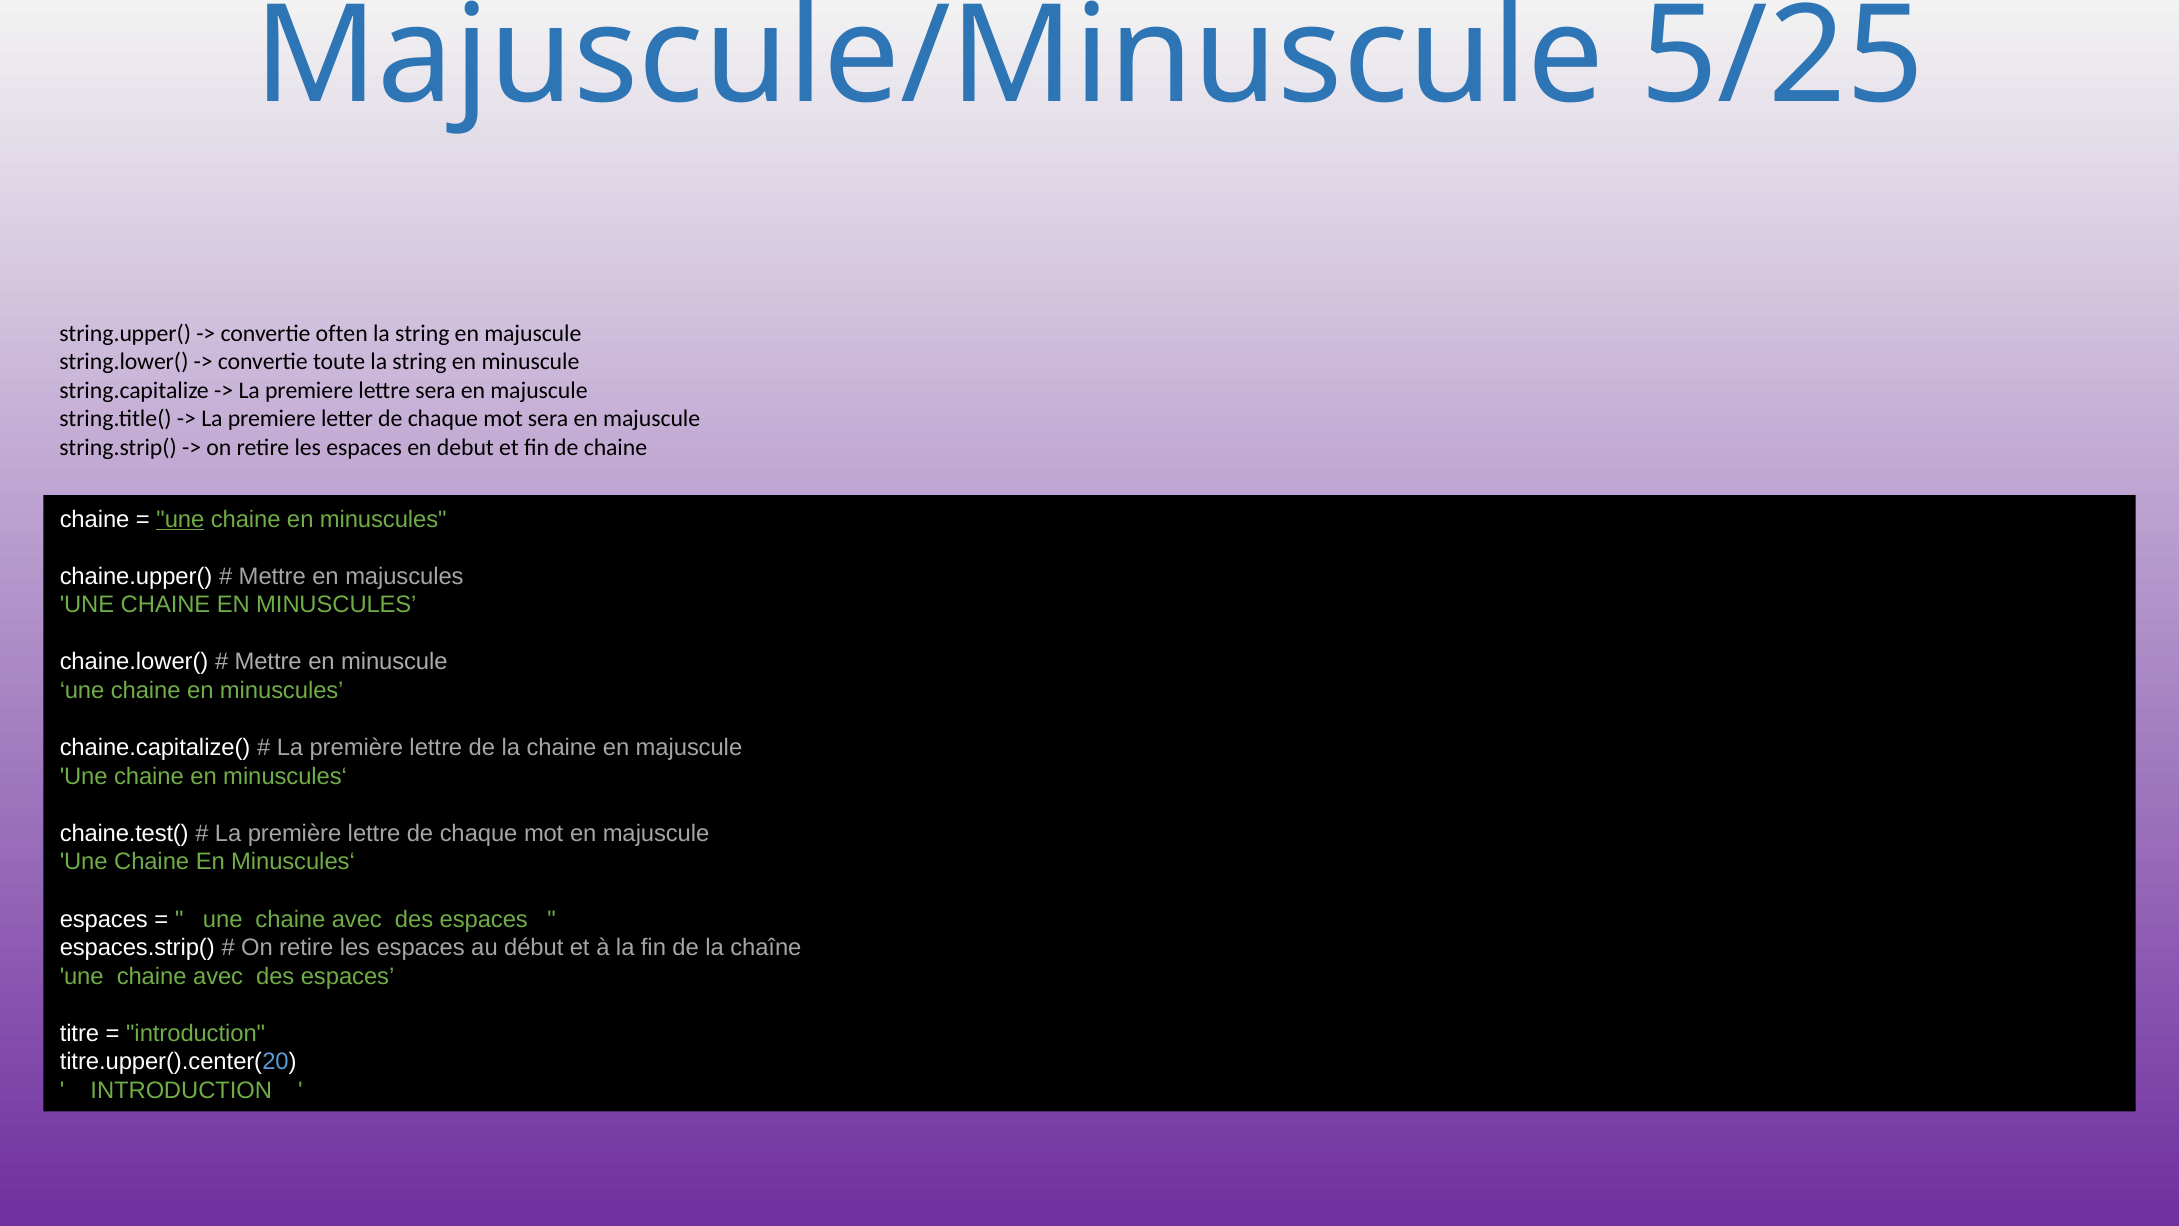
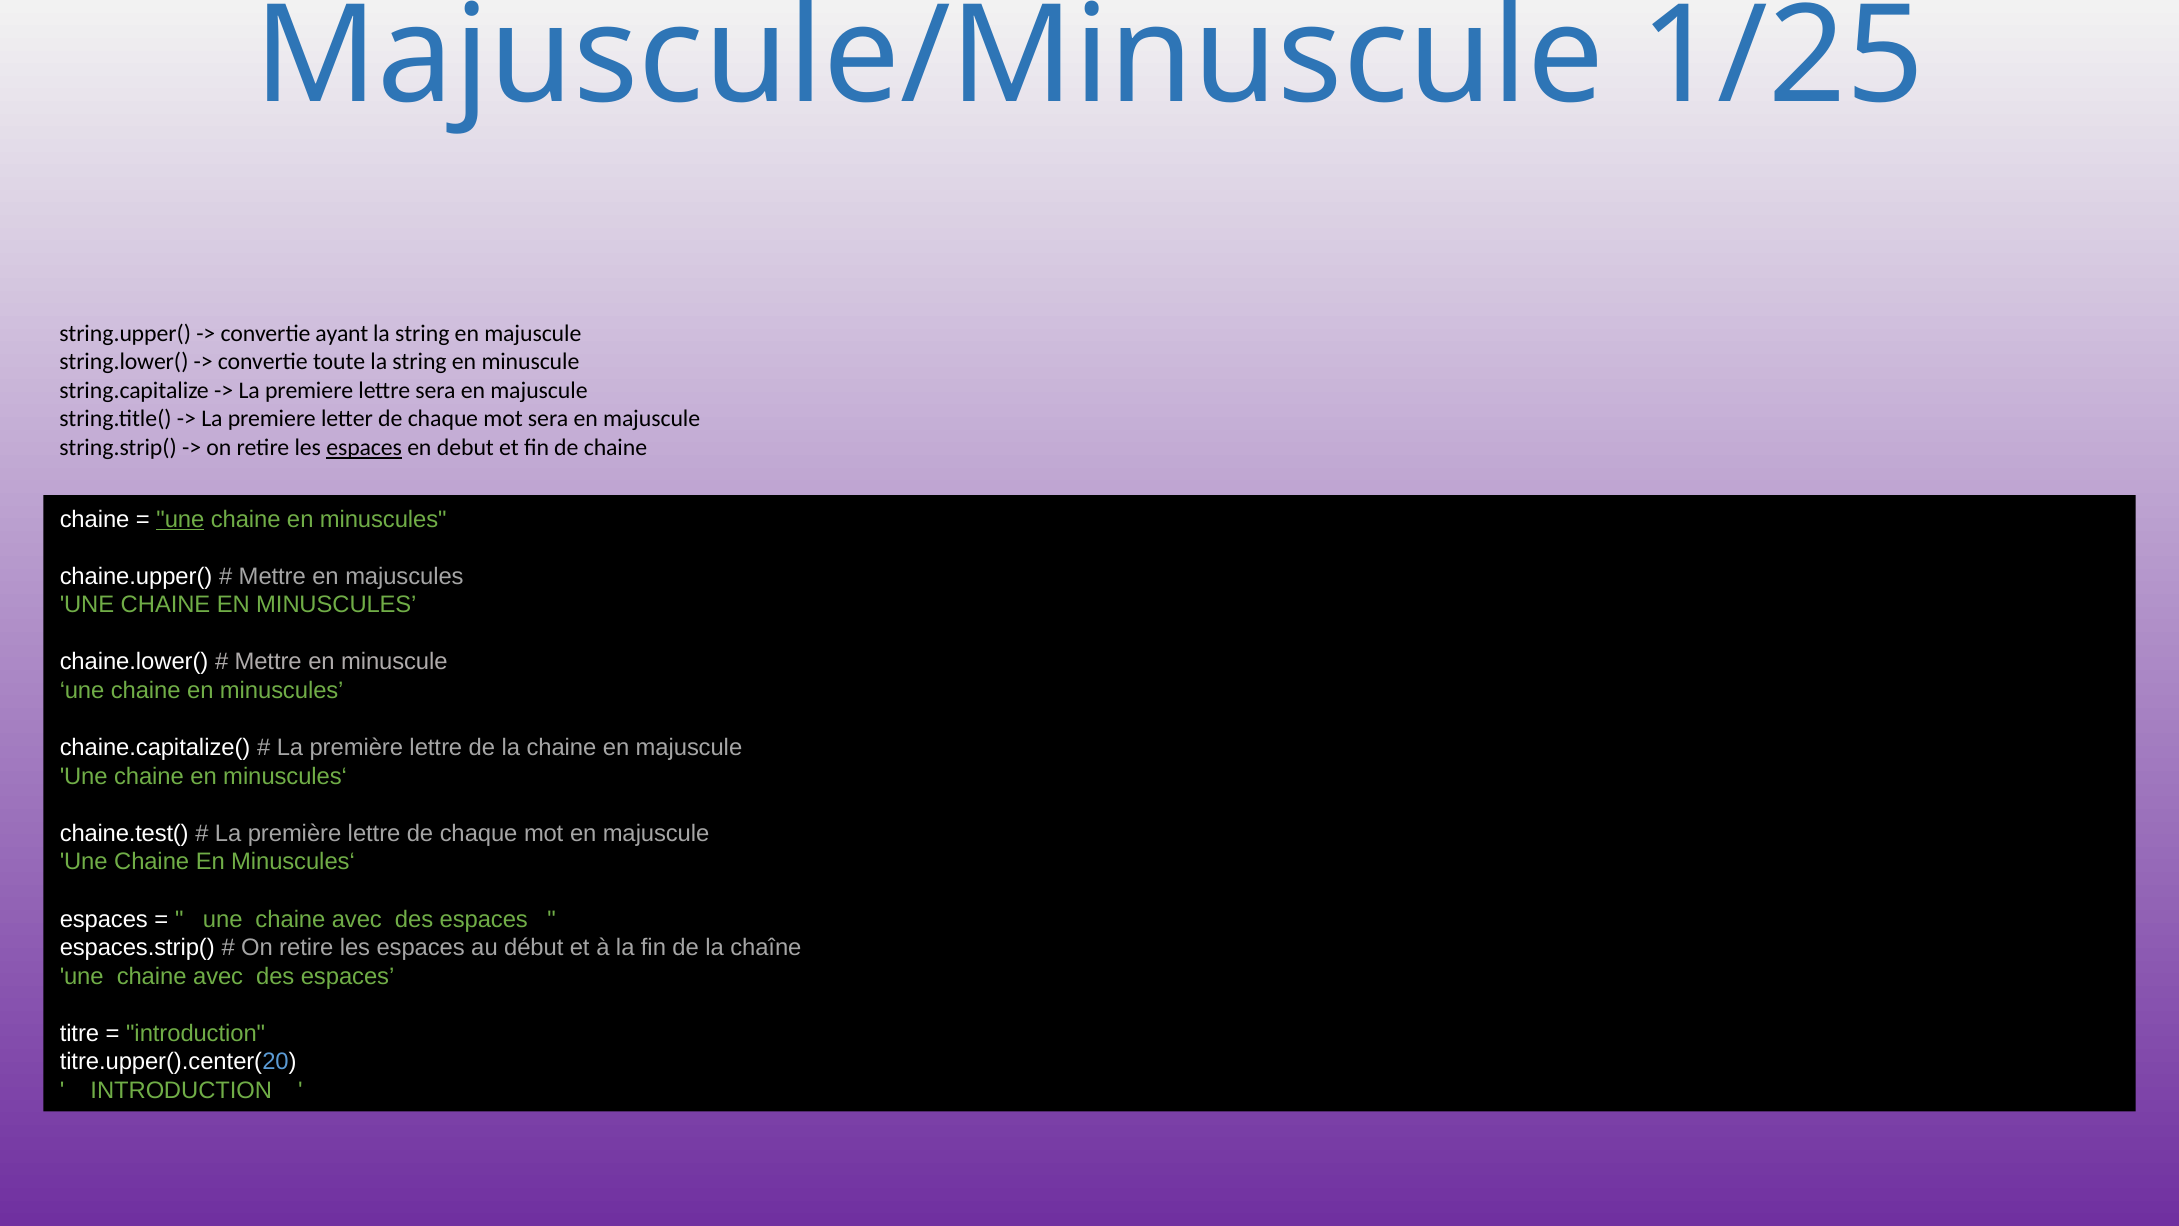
5/25: 5/25 -> 1/25
often: often -> ayant
espaces at (364, 448) underline: none -> present
